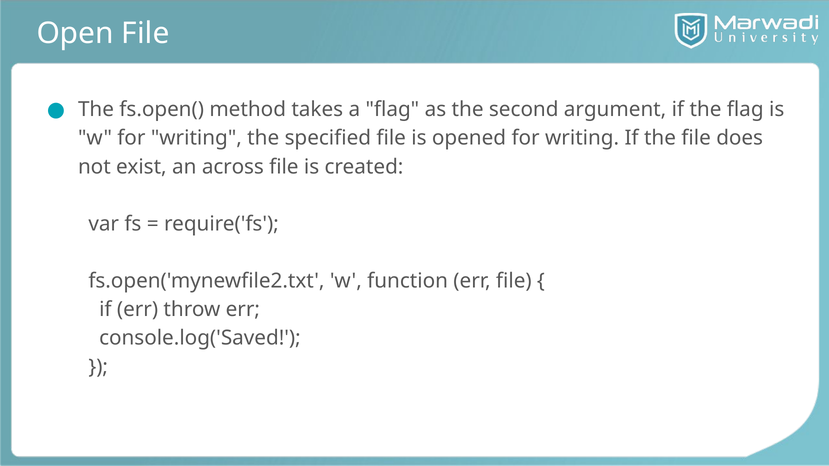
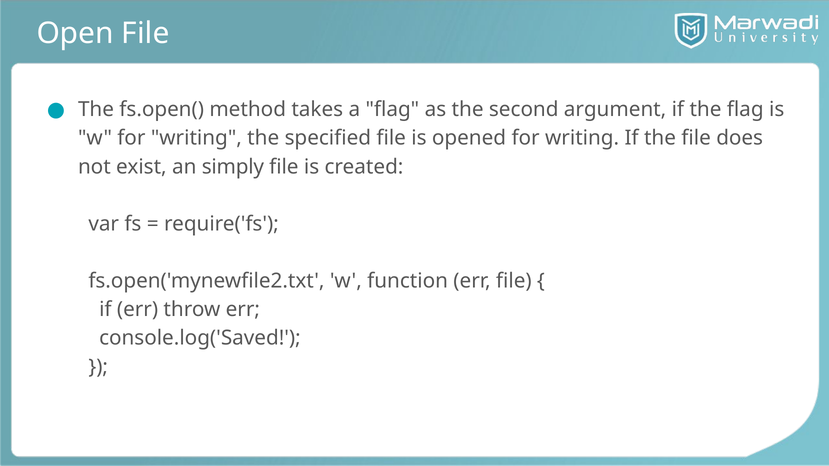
across: across -> simply
